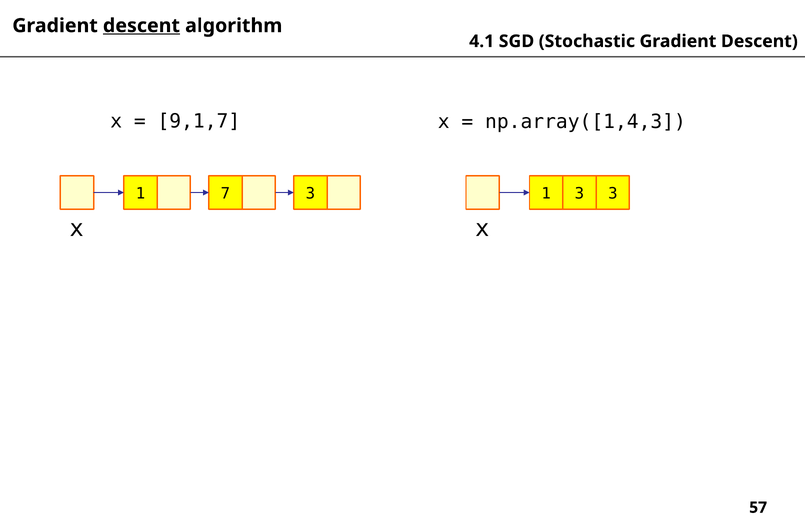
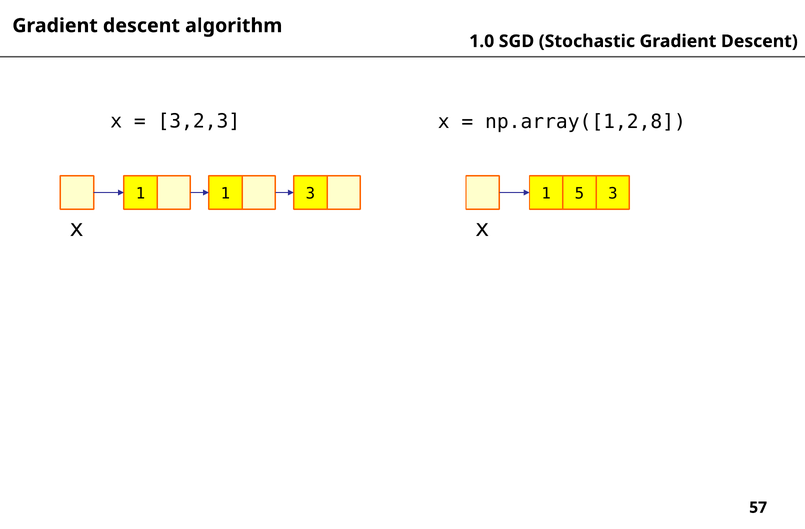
descent at (141, 26) underline: present -> none
4.1: 4.1 -> 1.0
9,1,7: 9,1,7 -> 3,2,3
np.array([1,4,3: np.array([1,4,3 -> np.array([1,2,8
1 7: 7 -> 1
1 3: 3 -> 5
